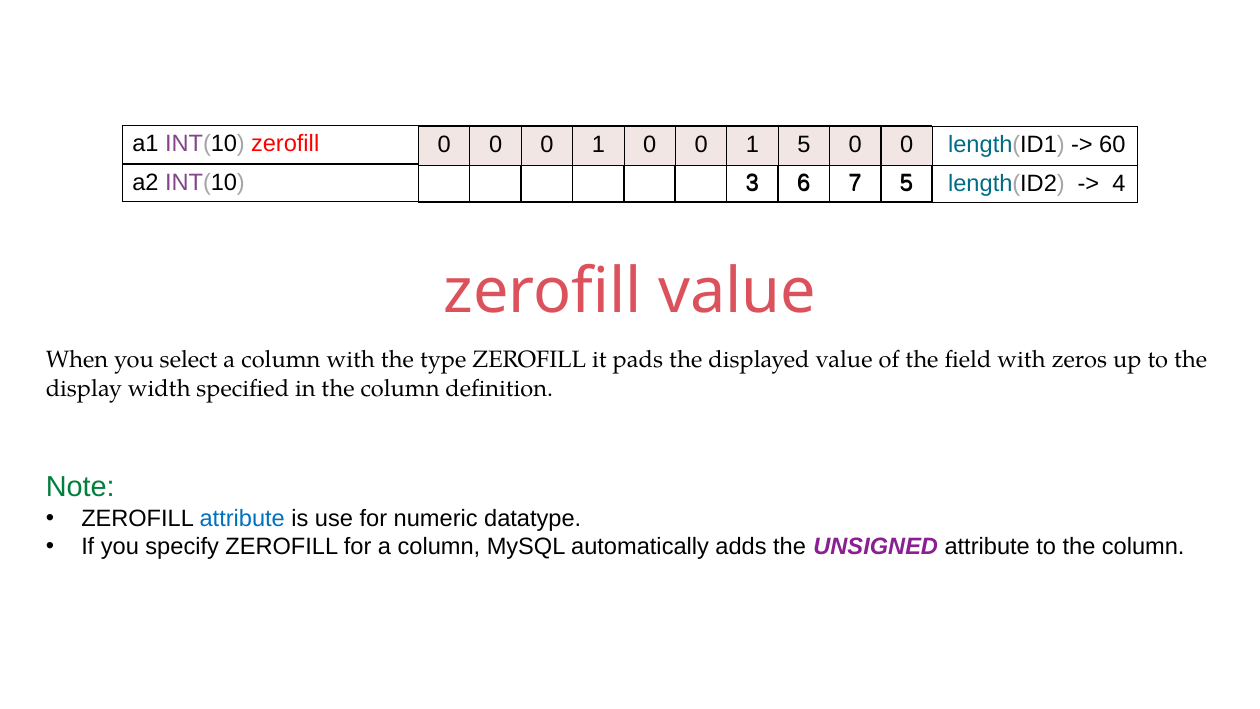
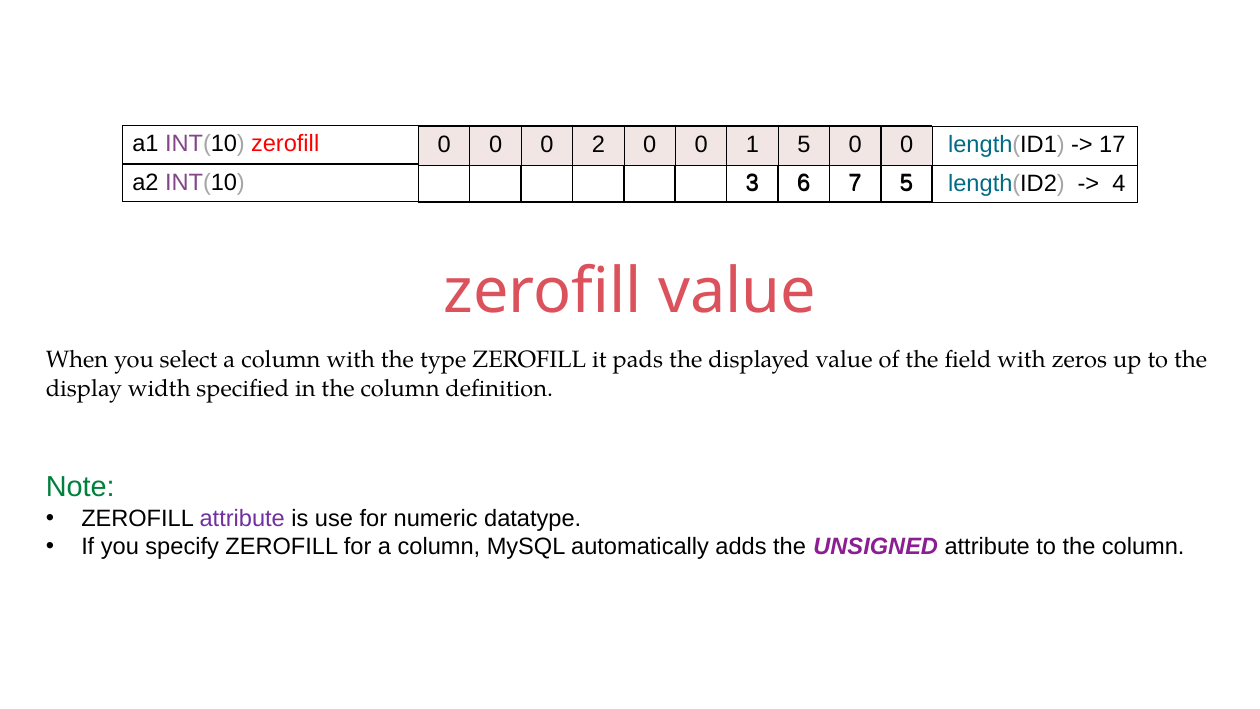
0 0 0 1: 1 -> 2
60: 60 -> 17
attribute at (242, 518) colour: blue -> purple
